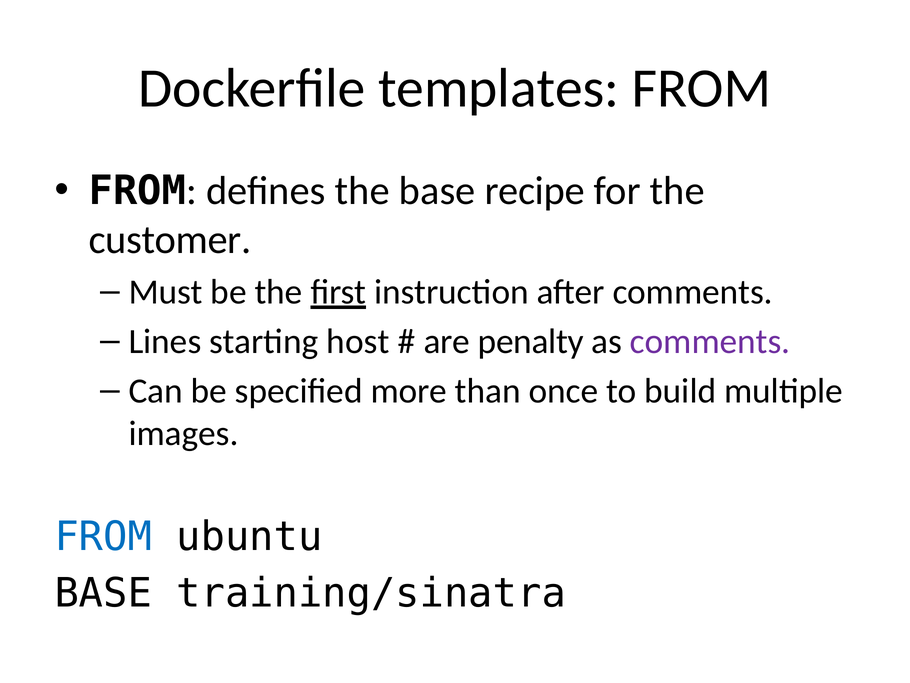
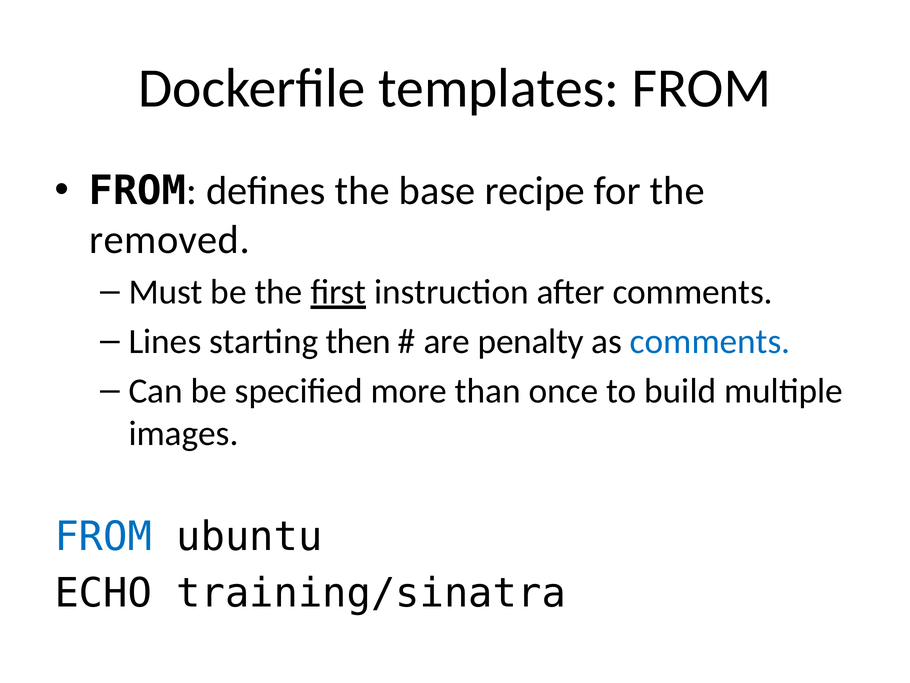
customer: customer -> removed
host: host -> then
comments at (710, 341) colour: purple -> blue
BASE at (103, 593): BASE -> ECHO
